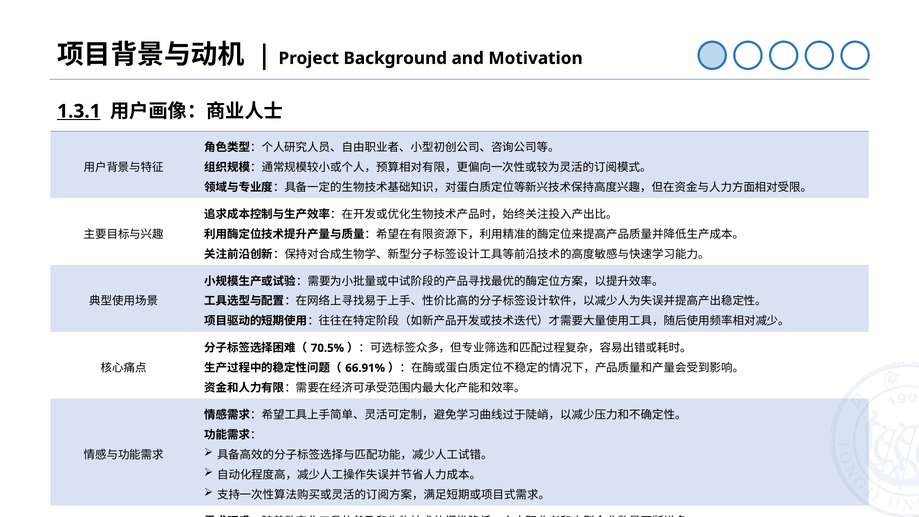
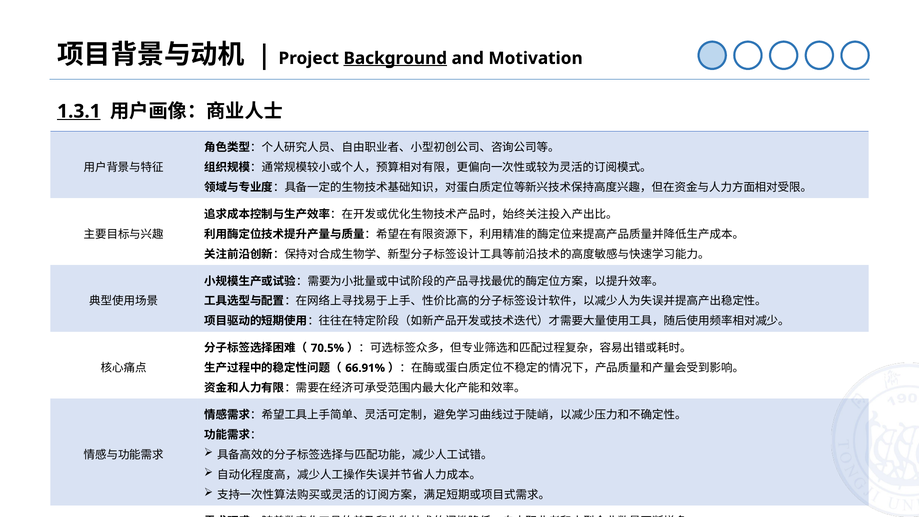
Background underline: none -> present
